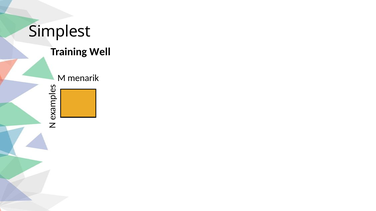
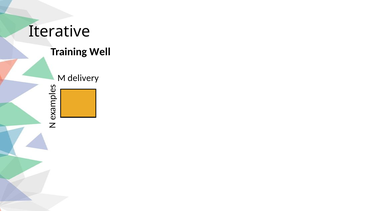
Simplest: Simplest -> Iterative
menarik: menarik -> delivery
